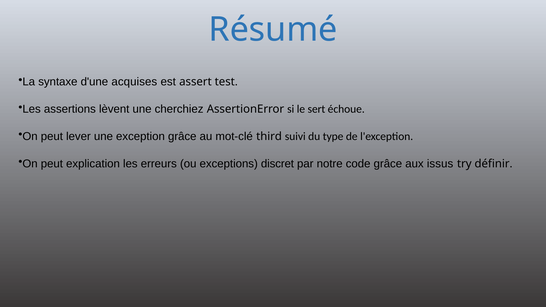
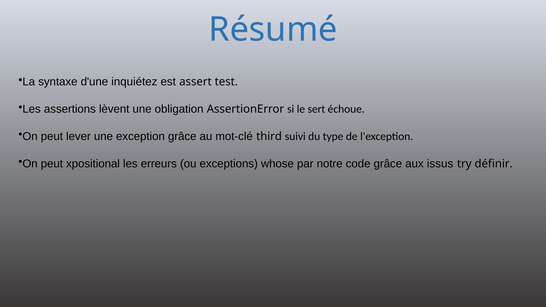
acquises: acquises -> inquiétez
cherchiez: cherchiez -> obligation
explication: explication -> xpositional
discret: discret -> whose
